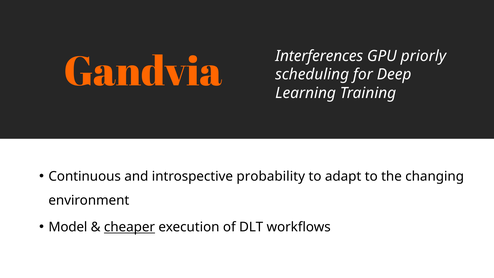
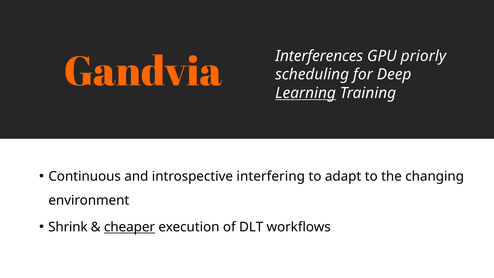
Learning underline: none -> present
probability: probability -> interfering
Model: Model -> Shrink
